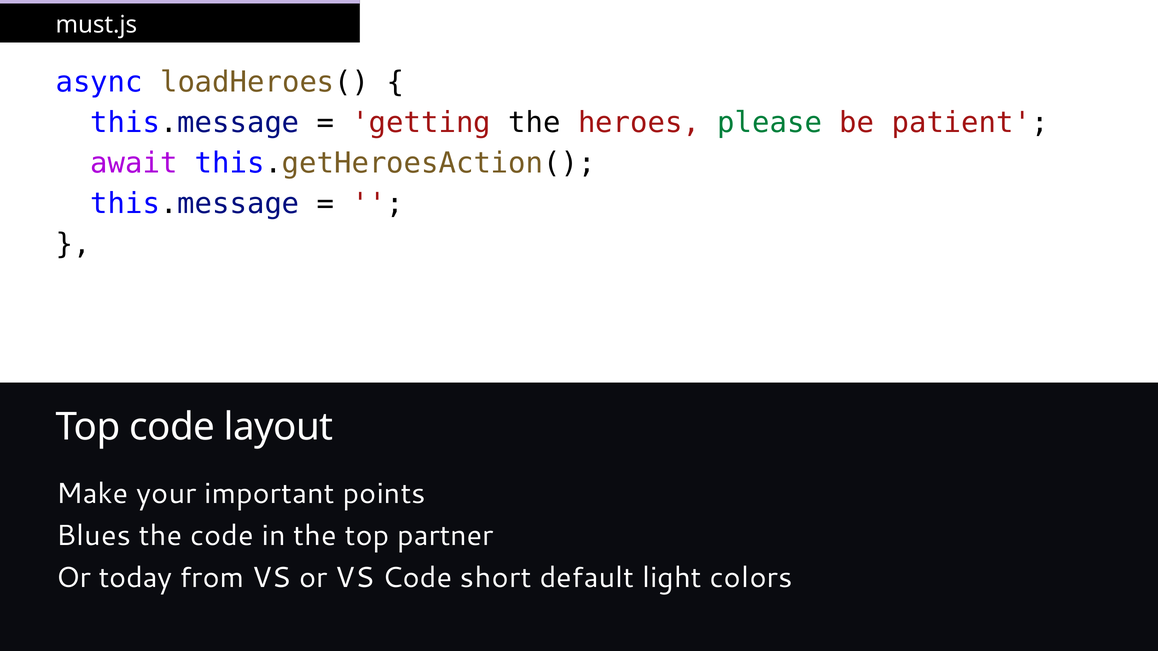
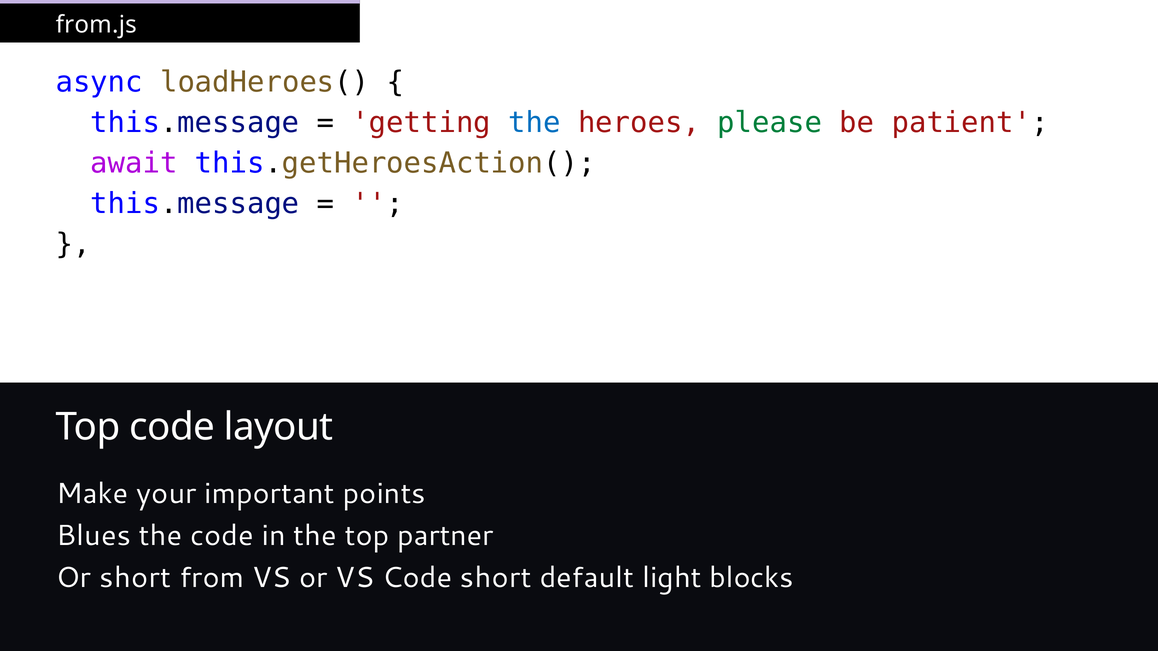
must.js: must.js -> from.js
the at (534, 123) colour: black -> blue
Or today: today -> short
colors: colors -> blocks
